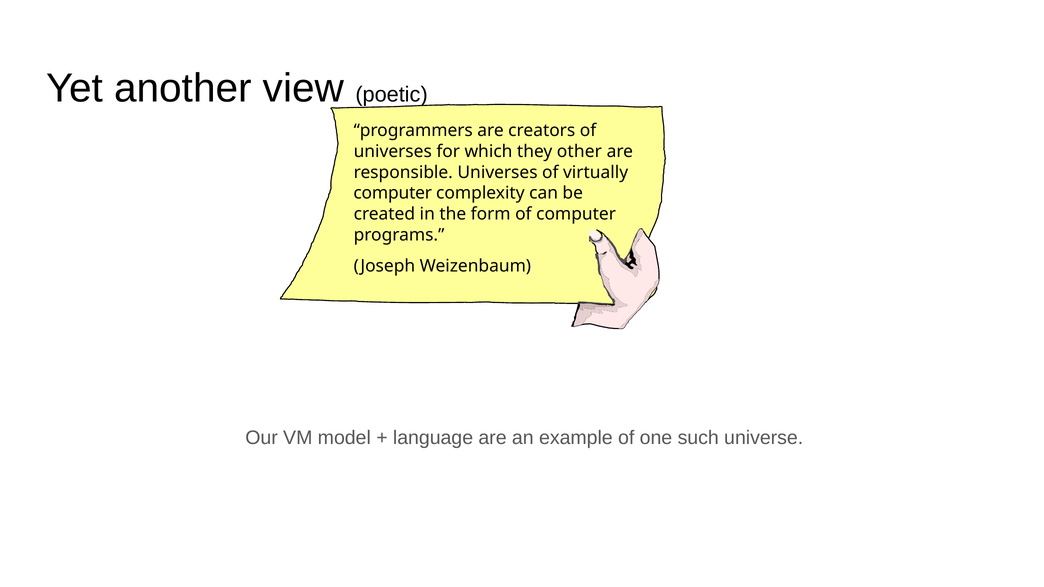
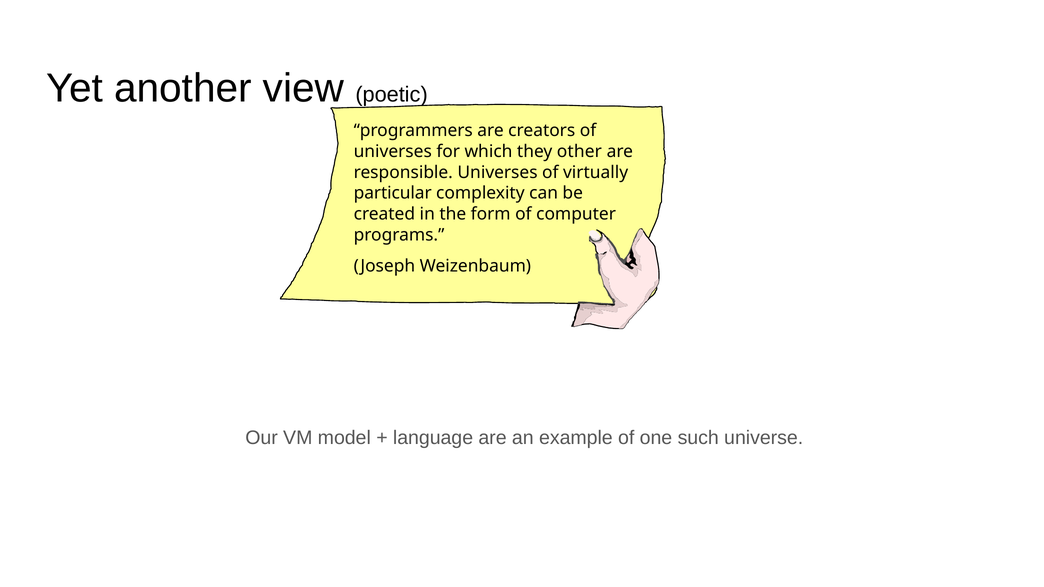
computer at (393, 193): computer -> particular
